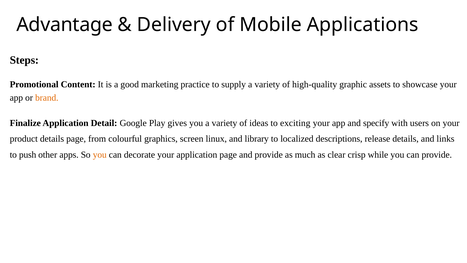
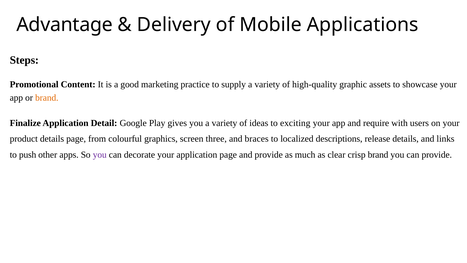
specify: specify -> require
linux: linux -> three
library: library -> braces
you at (100, 154) colour: orange -> purple
crisp while: while -> brand
